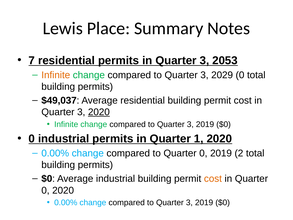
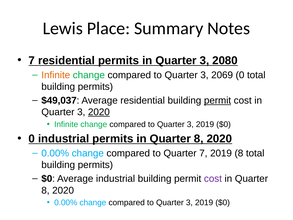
2053: 2053 -> 2080
2029: 2029 -> 2069
permit at (218, 100) underline: none -> present
permits in Quarter 1: 1 -> 8
to Quarter 0: 0 -> 7
2019 2: 2 -> 8
cost at (213, 178) colour: orange -> purple
0 at (45, 190): 0 -> 8
